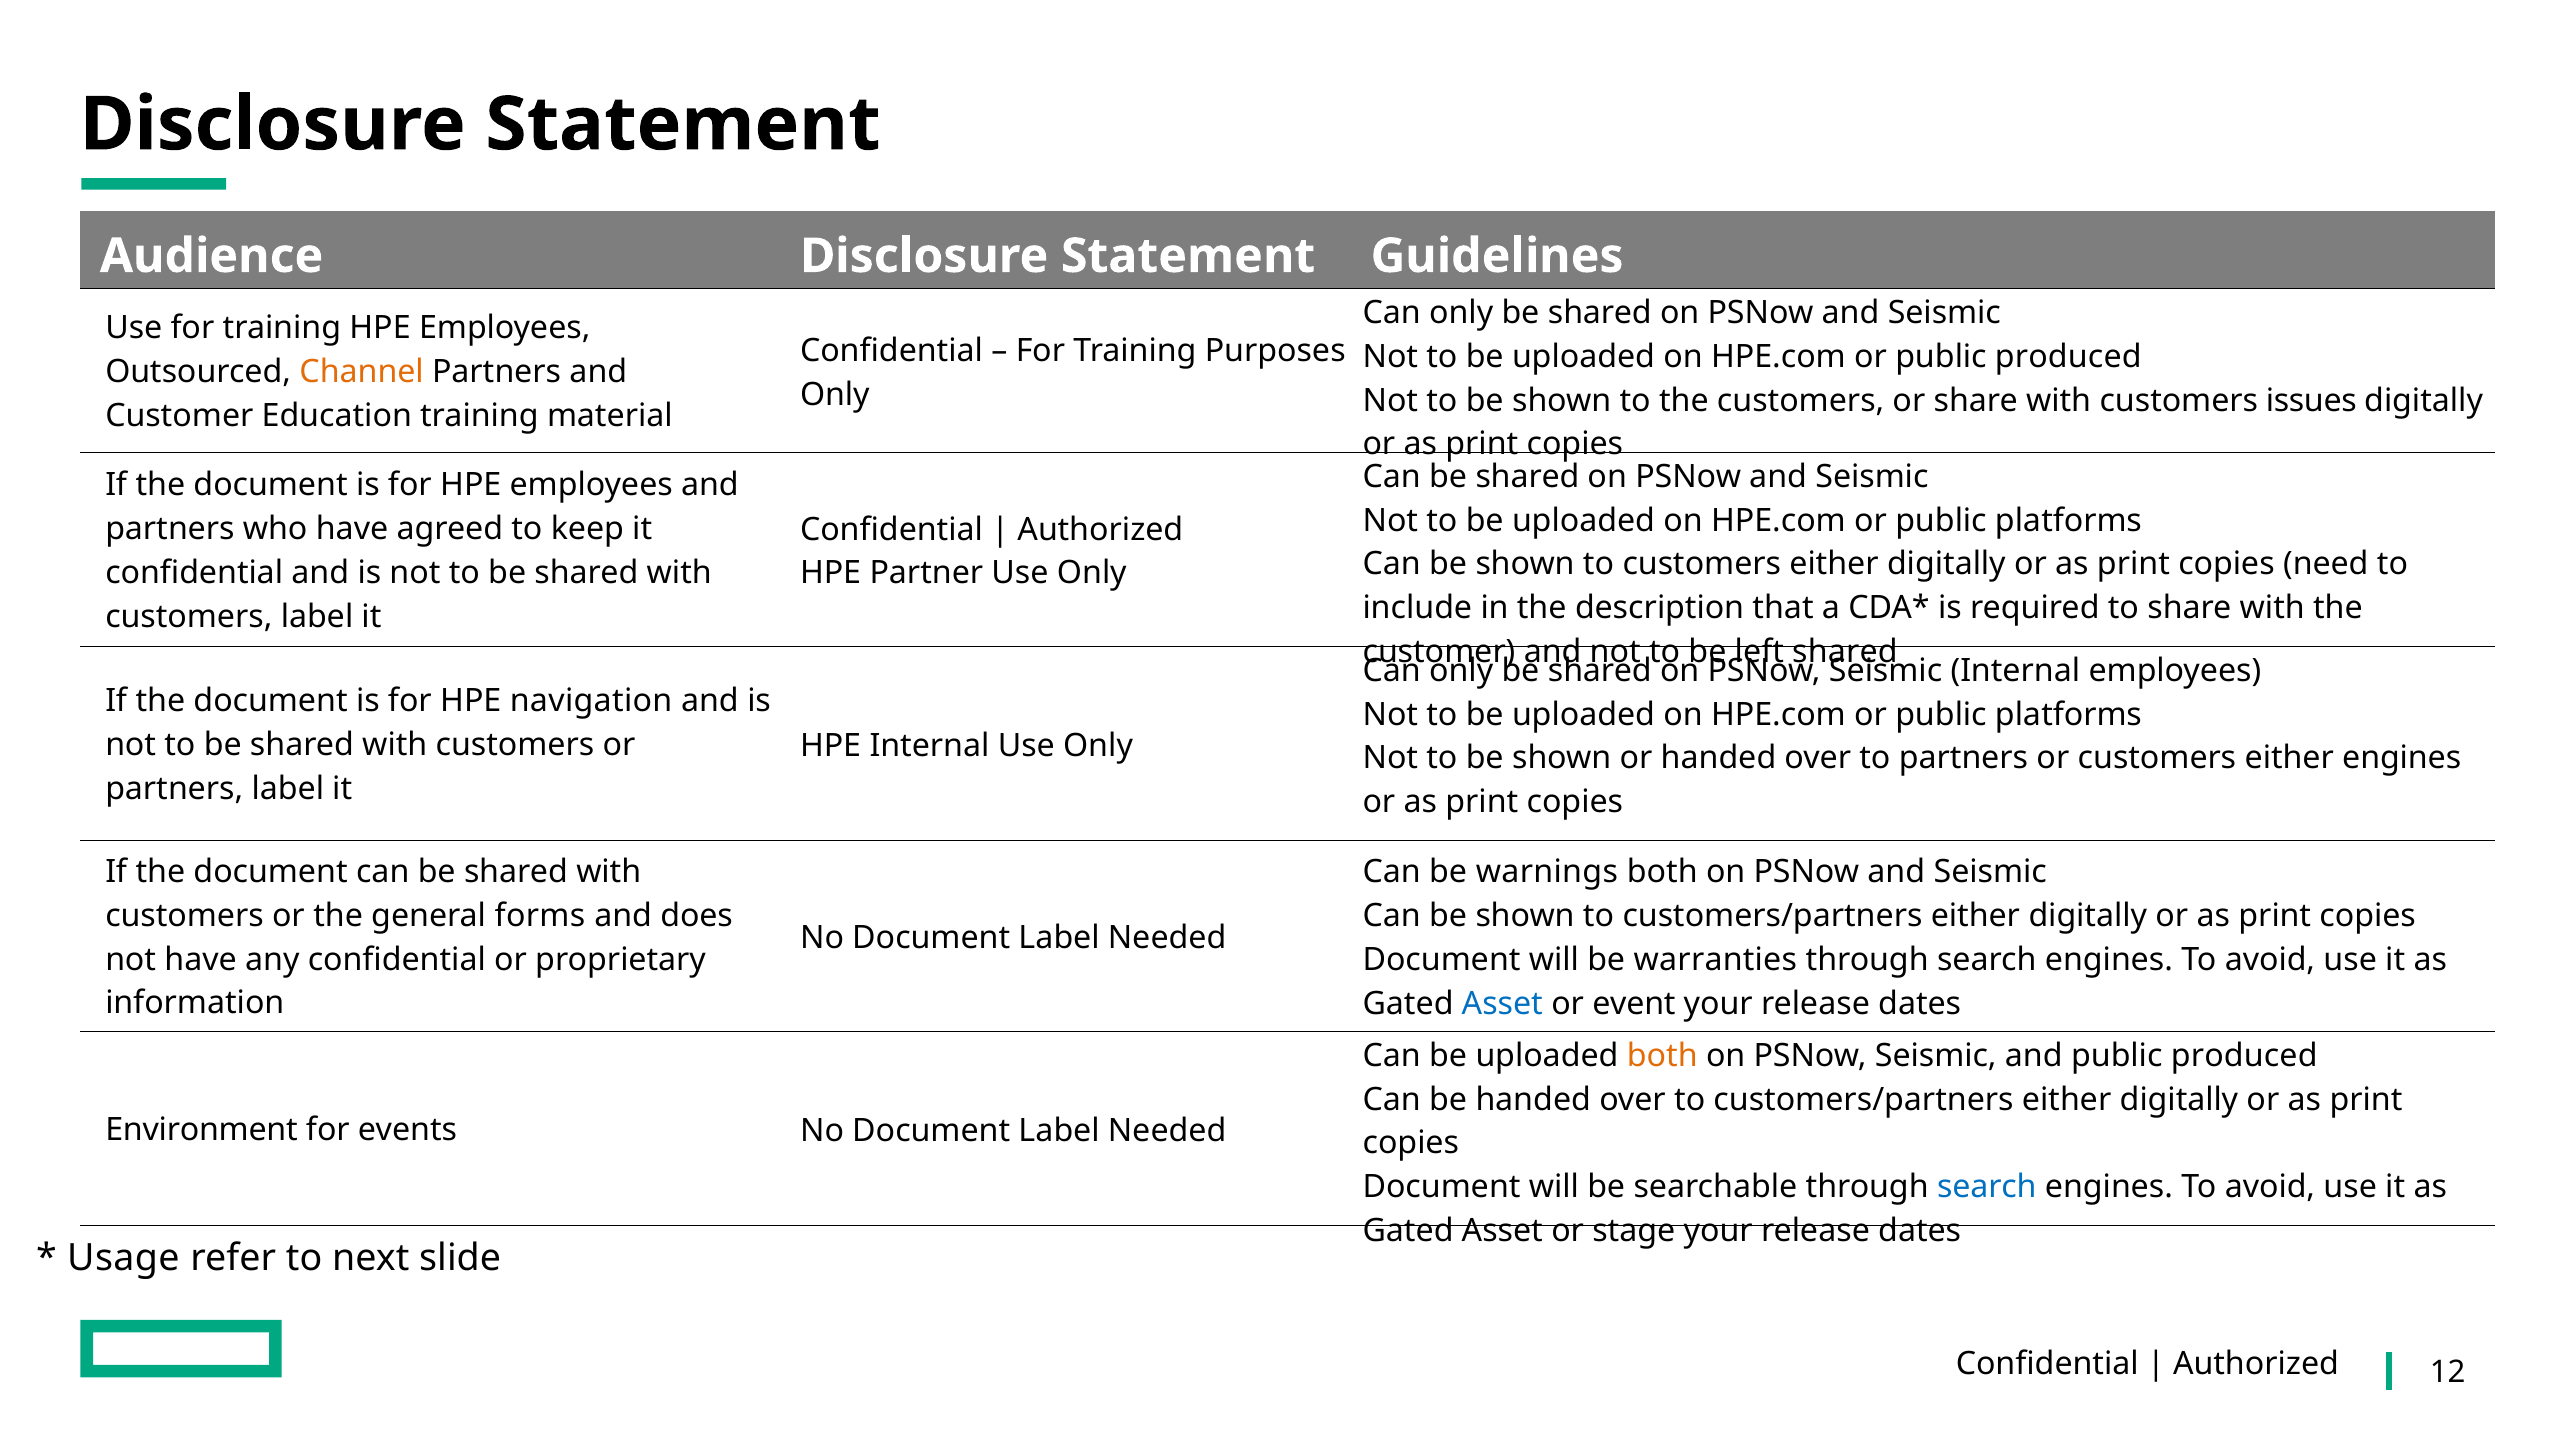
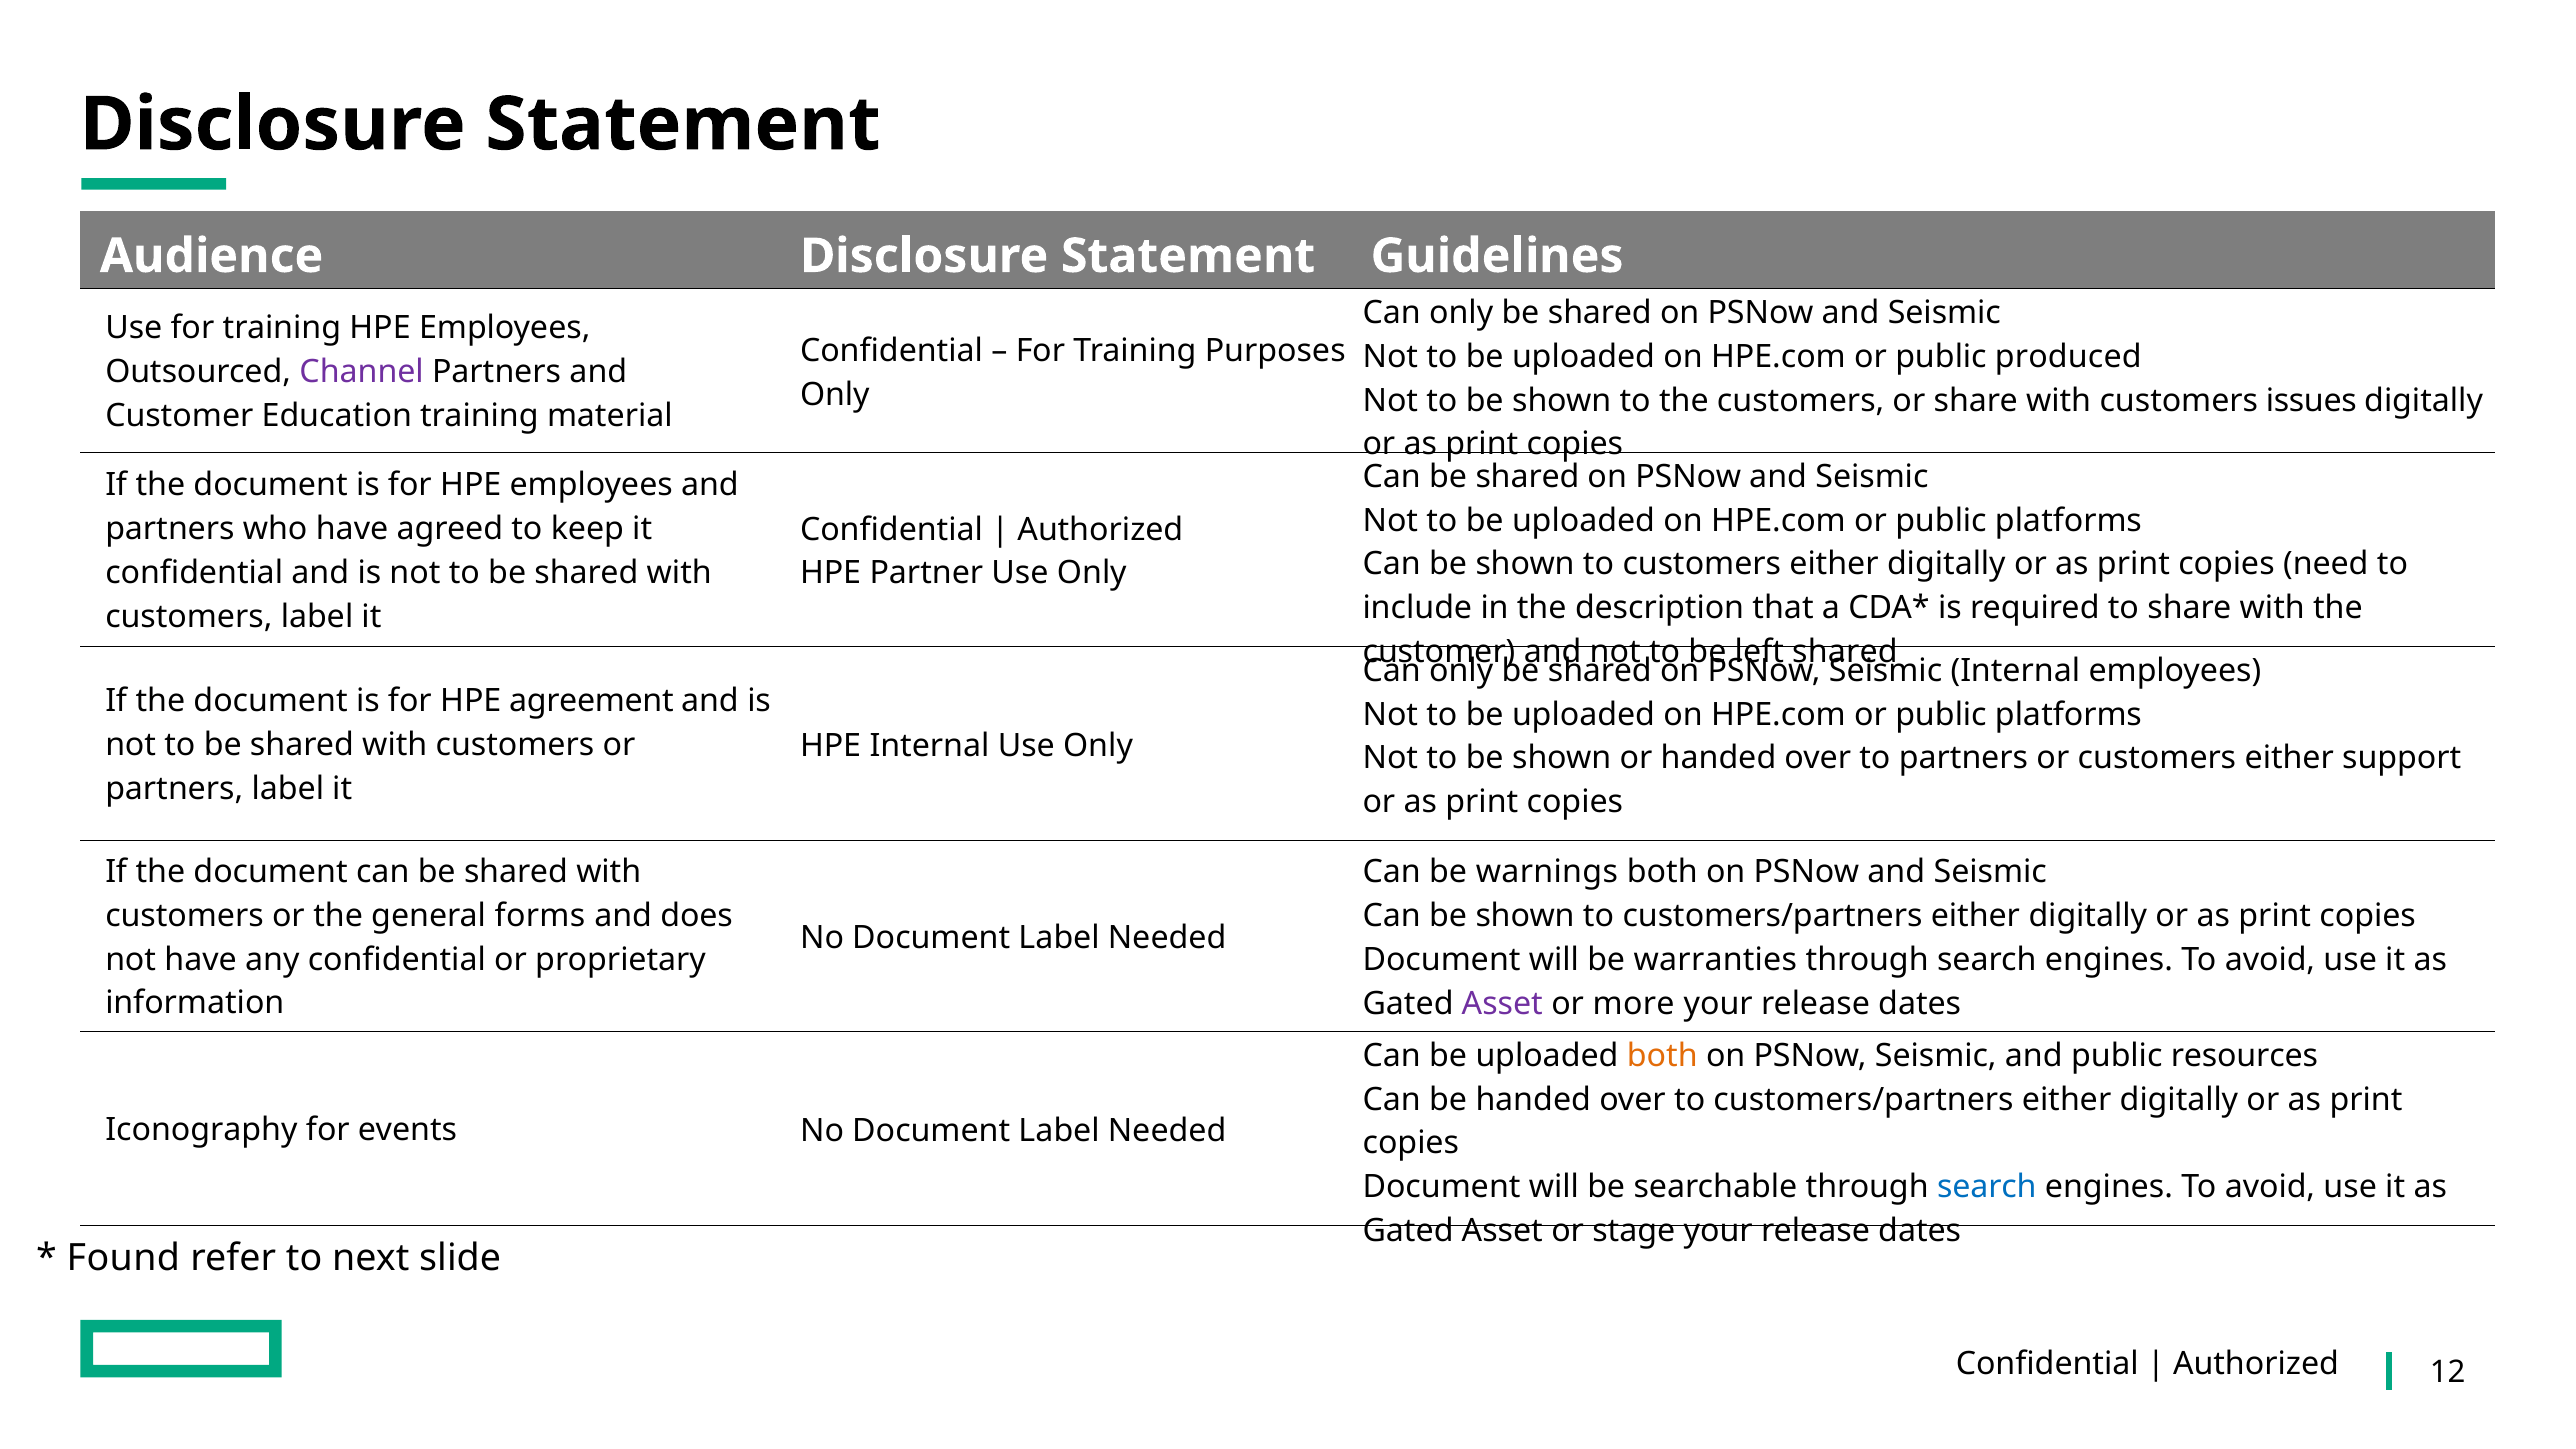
Channel colour: orange -> purple
navigation: navigation -> agreement
either engines: engines -> support
Asset at (1502, 1004) colour: blue -> purple
event: event -> more
and public produced: produced -> resources
Environment: Environment -> Iconography
Usage: Usage -> Found
